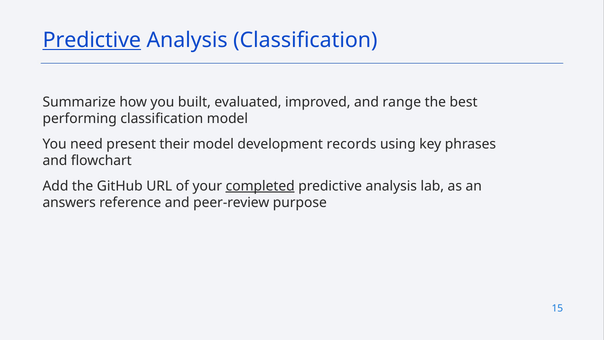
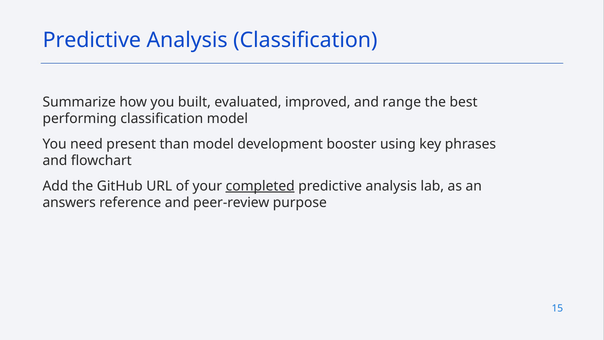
Predictive at (92, 40) underline: present -> none
their: their -> than
records: records -> booster
